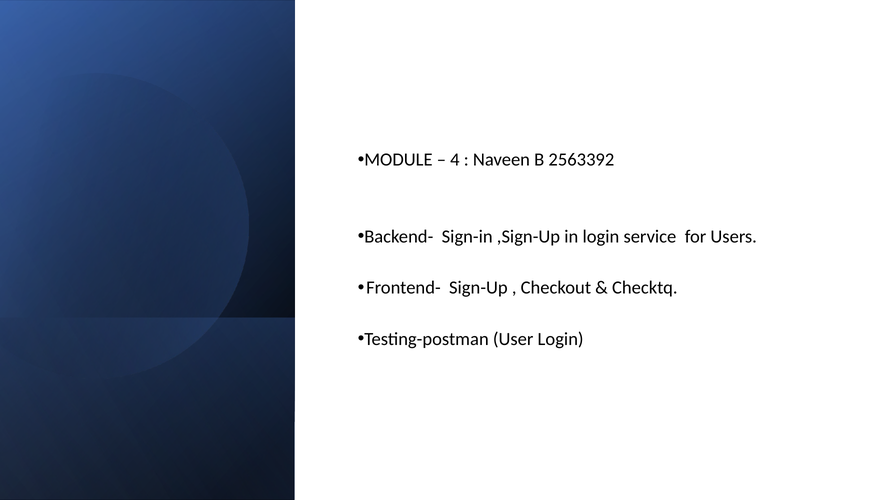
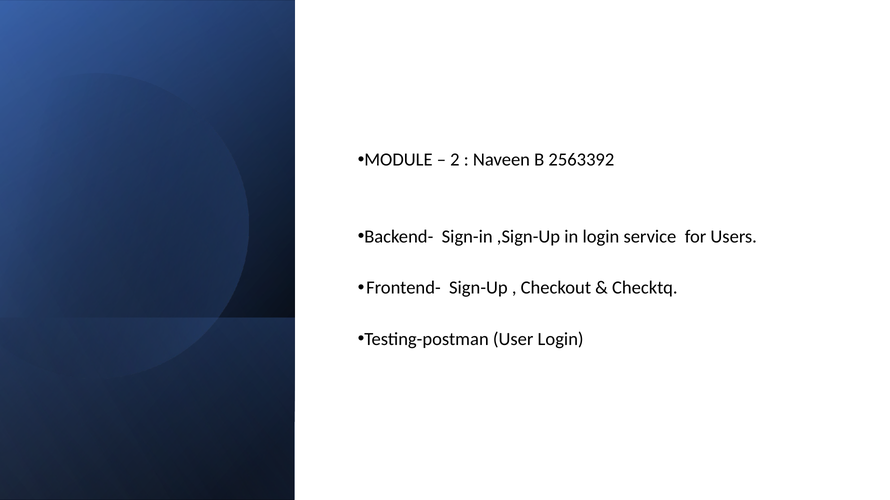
4: 4 -> 2
